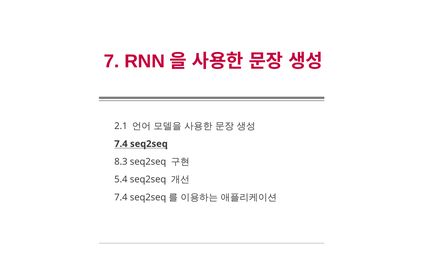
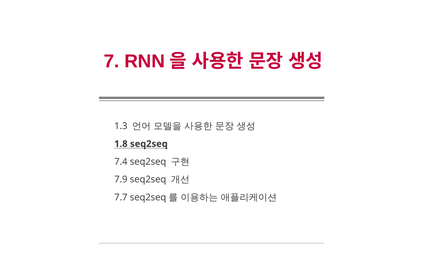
2.1: 2.1 -> 1.3
7.4 at (121, 144): 7.4 -> 1.8
8.3: 8.3 -> 7.4
5.4: 5.4 -> 7.9
7.4 at (121, 198): 7.4 -> 7.7
